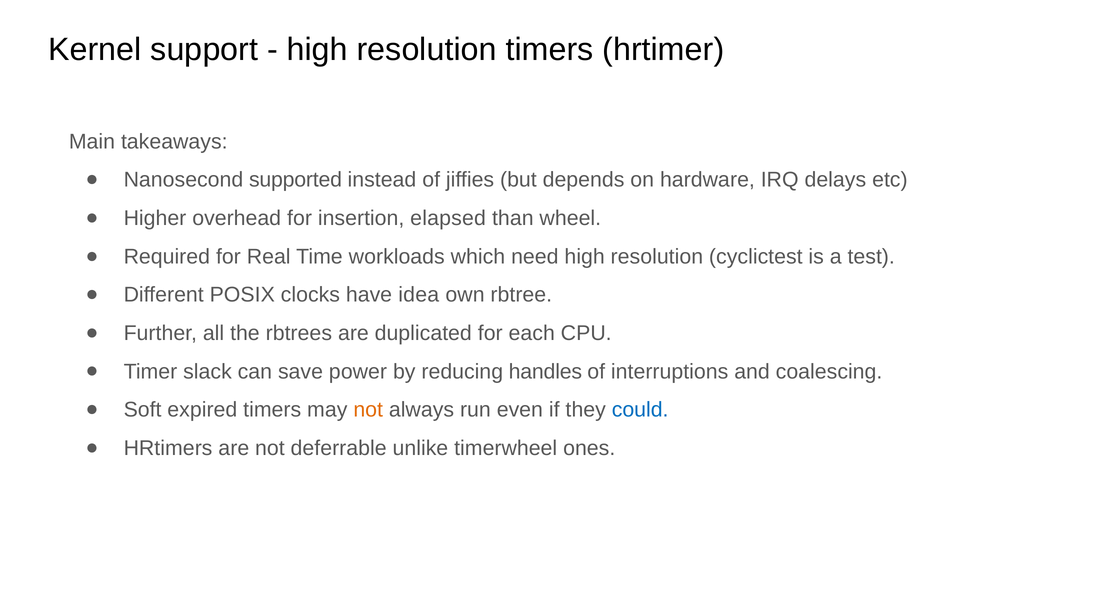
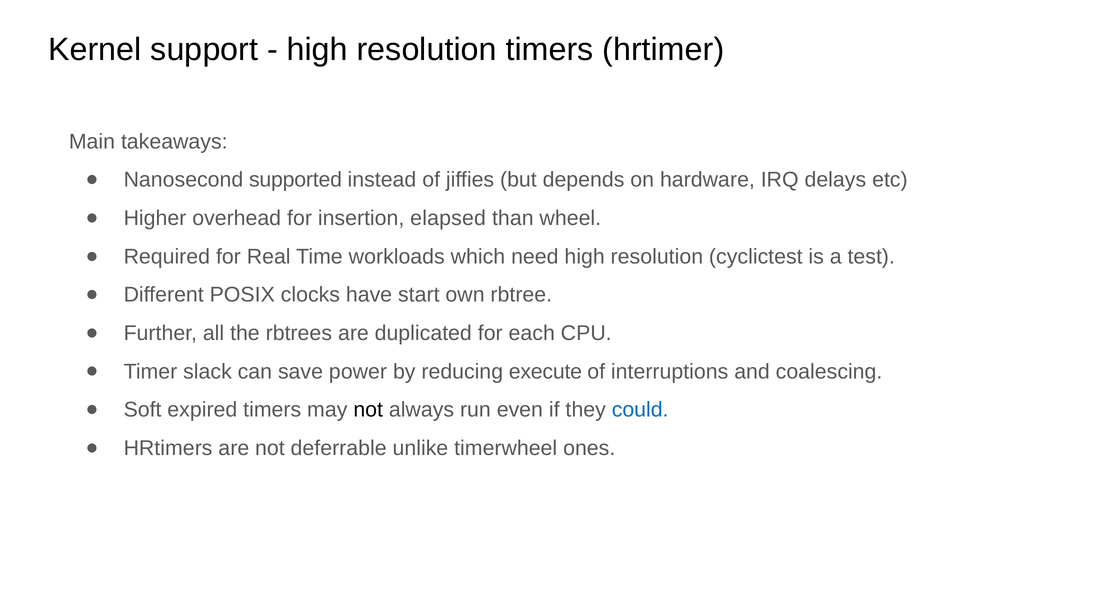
idea: idea -> start
handles: handles -> execute
not at (368, 410) colour: orange -> black
